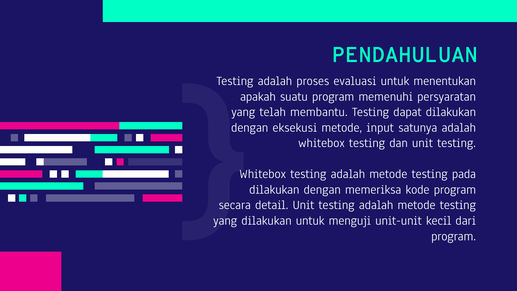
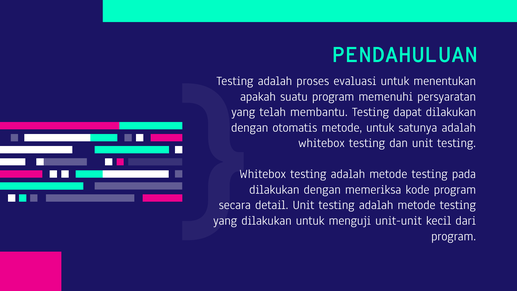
eksekusi: eksekusi -> otomatis
metode input: input -> untuk
